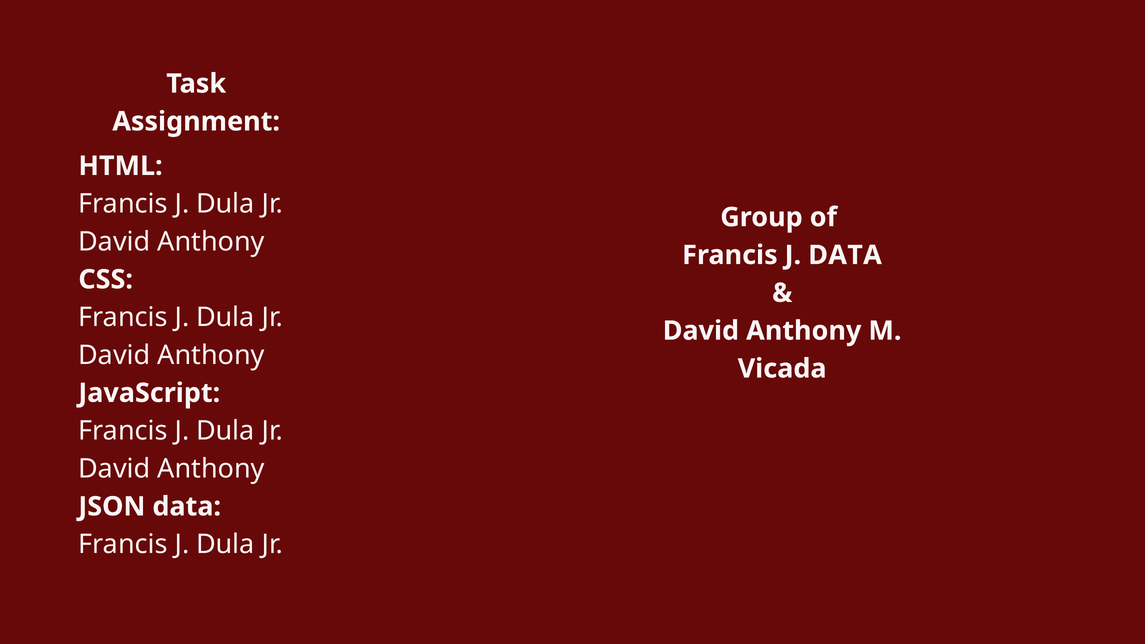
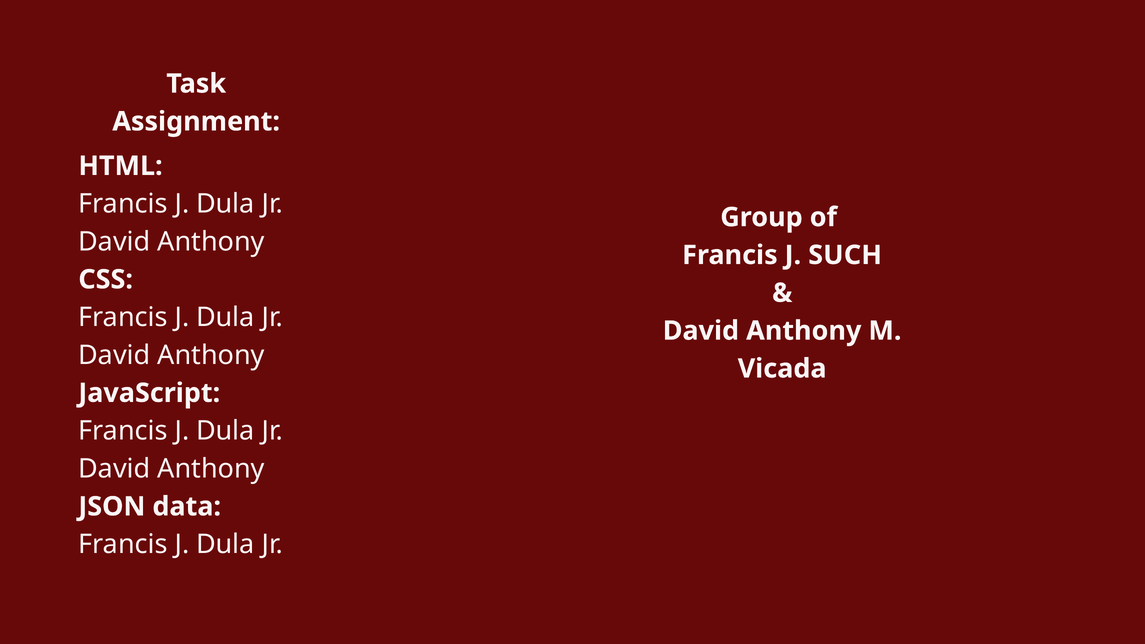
J DATA: DATA -> SUCH
